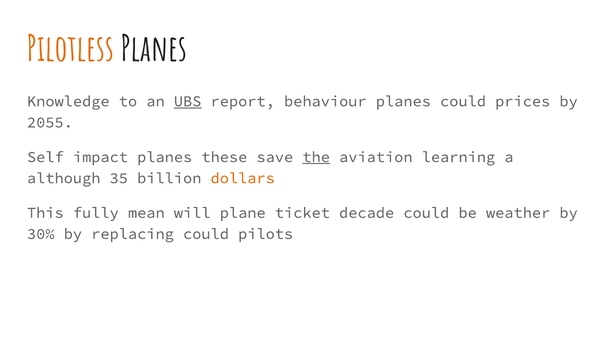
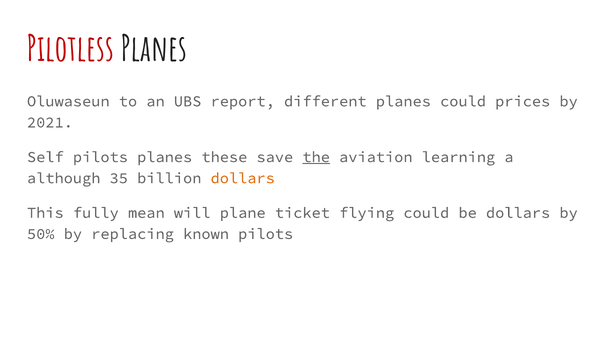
Pilotless colour: orange -> red
Knowledge: Knowledge -> Oluwaseun
UBS underline: present -> none
behaviour: behaviour -> different
2055: 2055 -> 2021
Self impact: impact -> pilots
decade: decade -> flying
be weather: weather -> dollars
30%: 30% -> 50%
replacing could: could -> known
